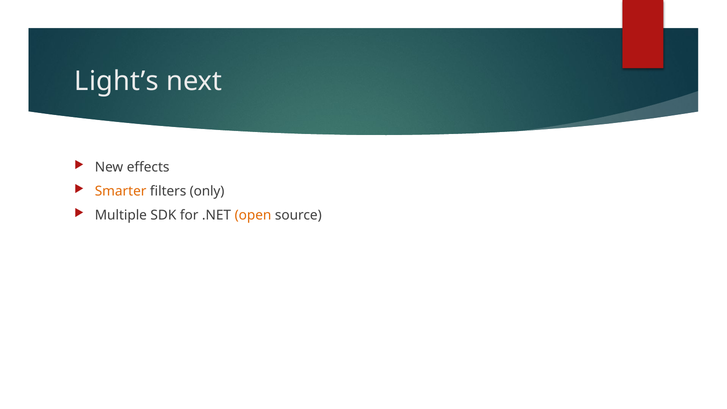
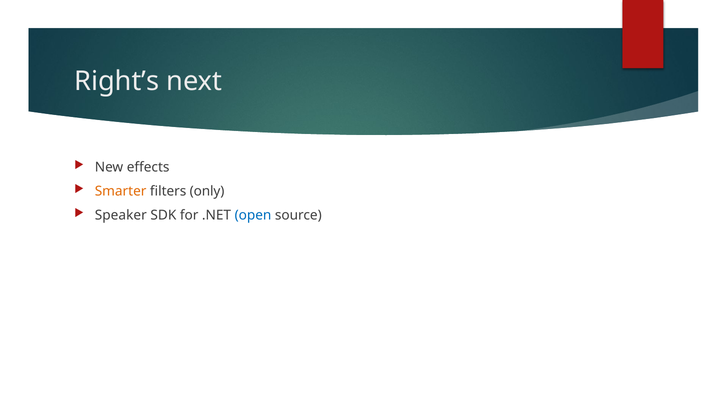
Light’s: Light’s -> Right’s
Multiple: Multiple -> Speaker
open colour: orange -> blue
